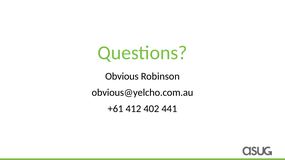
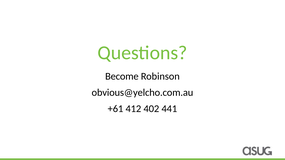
Obvious: Obvious -> Become
